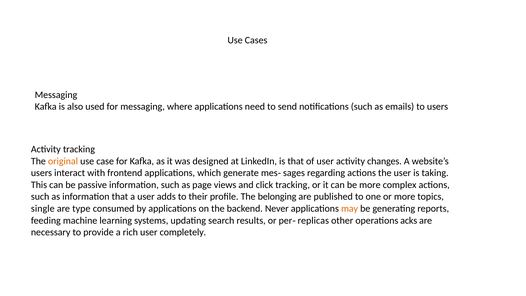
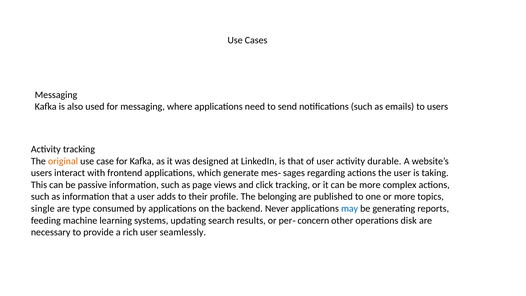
changes: changes -> durable
may colour: orange -> blue
replicas: replicas -> concern
acks: acks -> disk
completely: completely -> seamlessly
